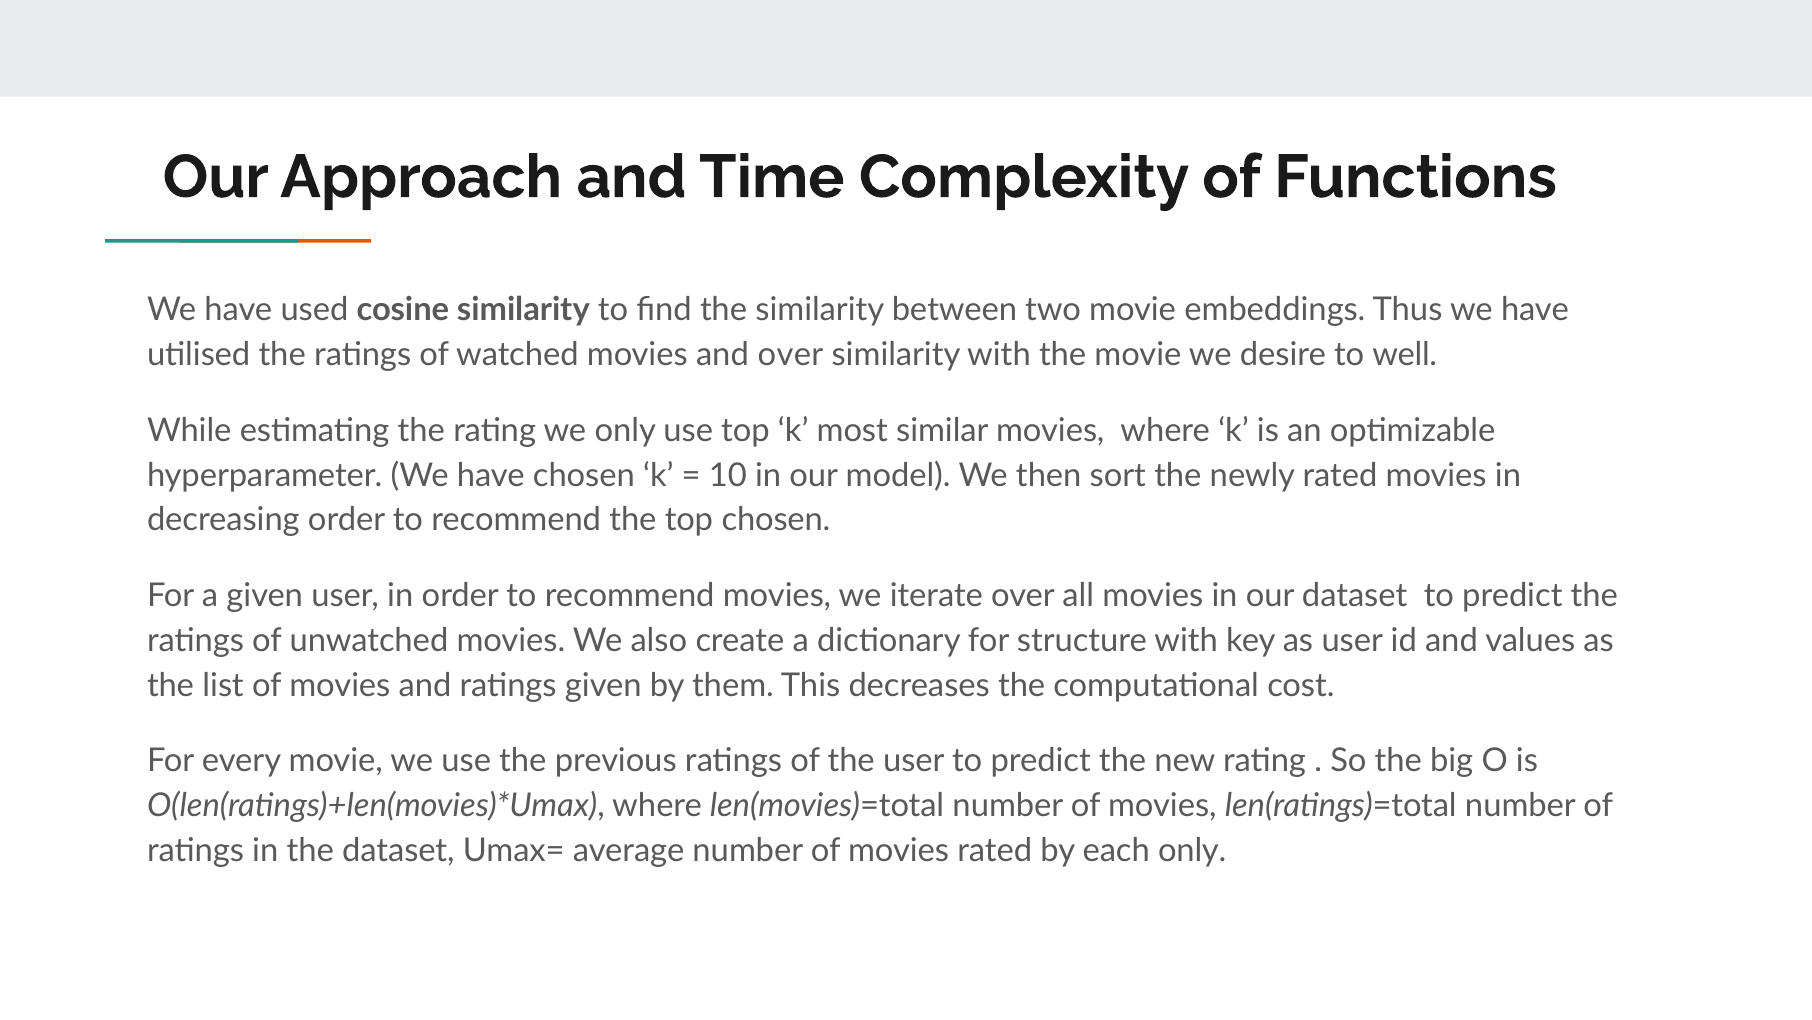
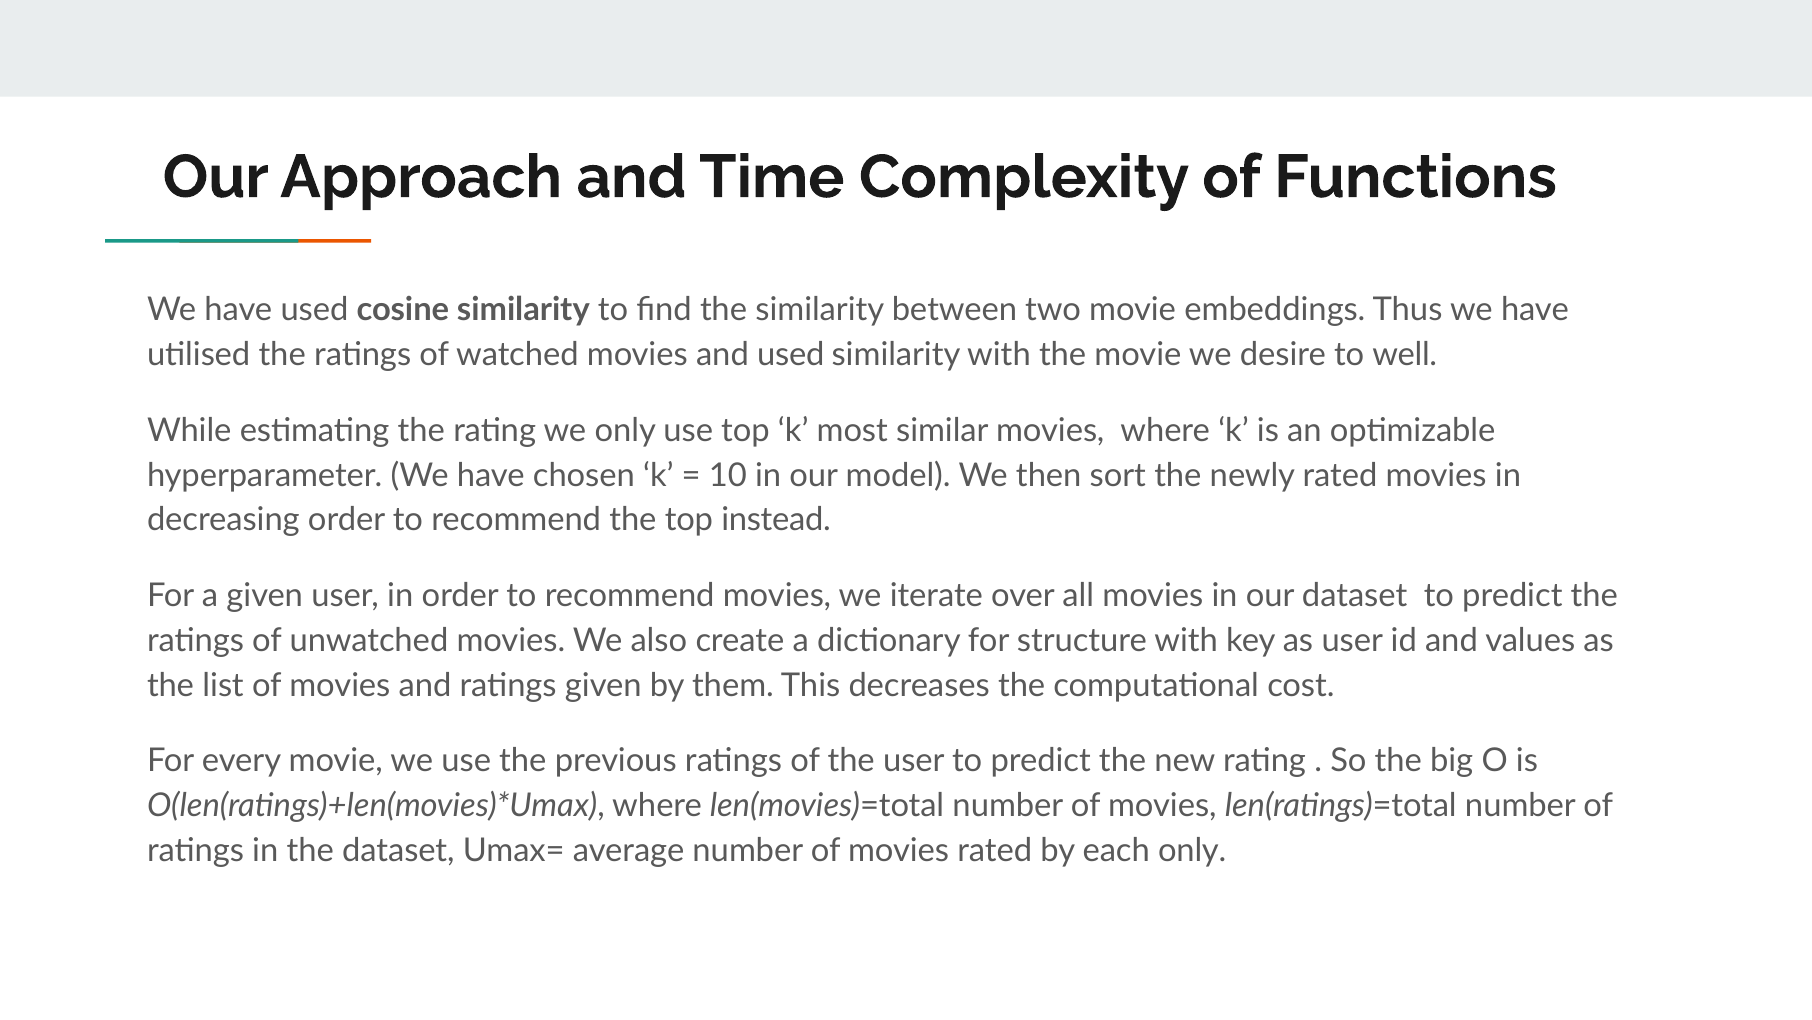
and over: over -> used
top chosen: chosen -> instead
